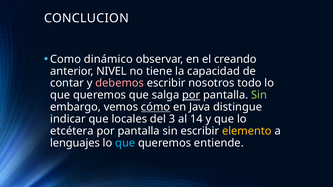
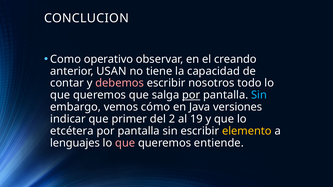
dinámico: dinámico -> operativo
NIVEL: NIVEL -> USAN
Sin at (259, 95) colour: light green -> light blue
cómo underline: present -> none
distingue: distingue -> versiones
locales: locales -> primer
3: 3 -> 2
14: 14 -> 19
que at (125, 143) colour: light blue -> pink
